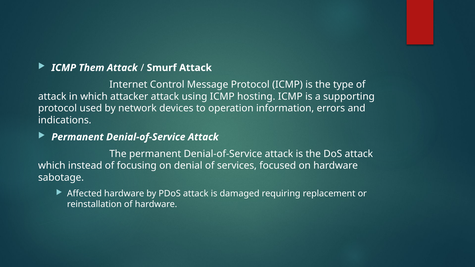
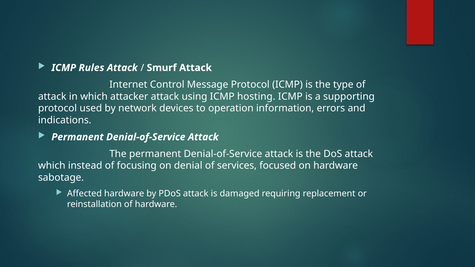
Them: Them -> Rules
